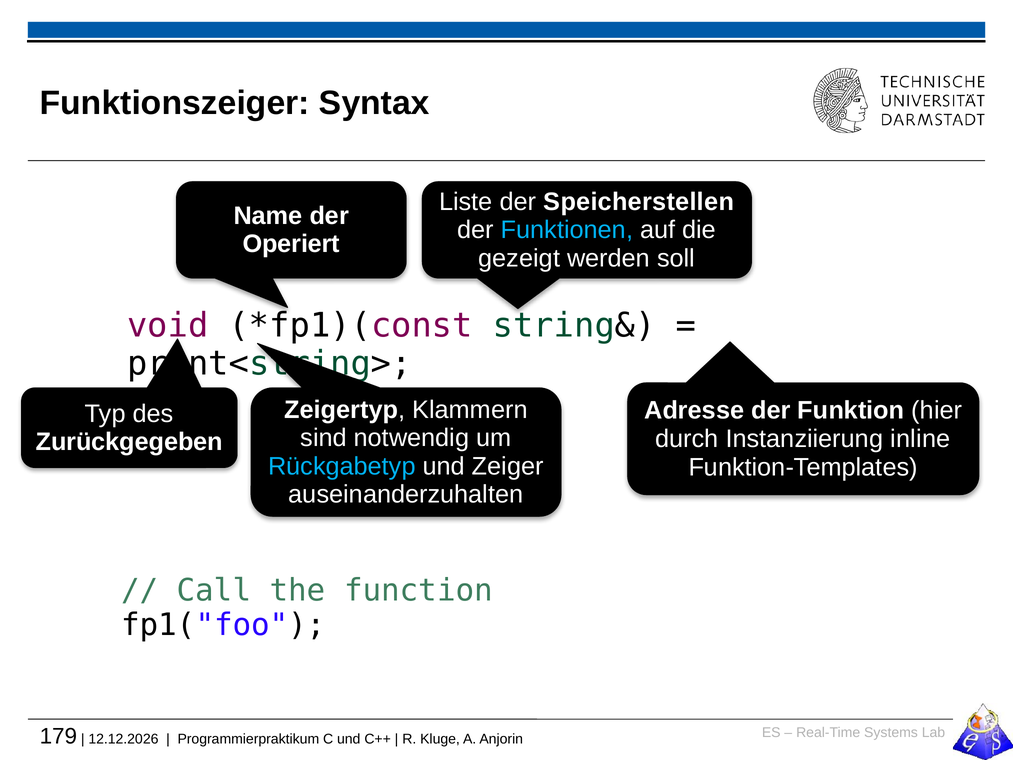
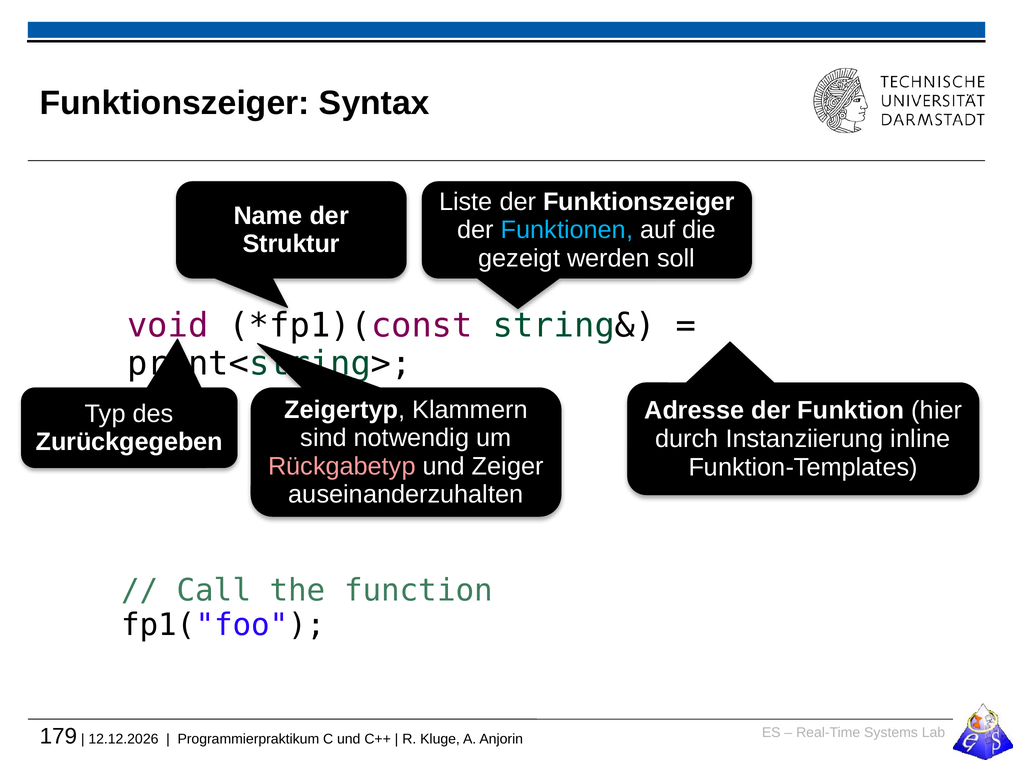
der Speicherstellen: Speicherstellen -> Funktionszeiger
Operiert: Operiert -> Struktur
Rückgabetyp colour: light blue -> pink
